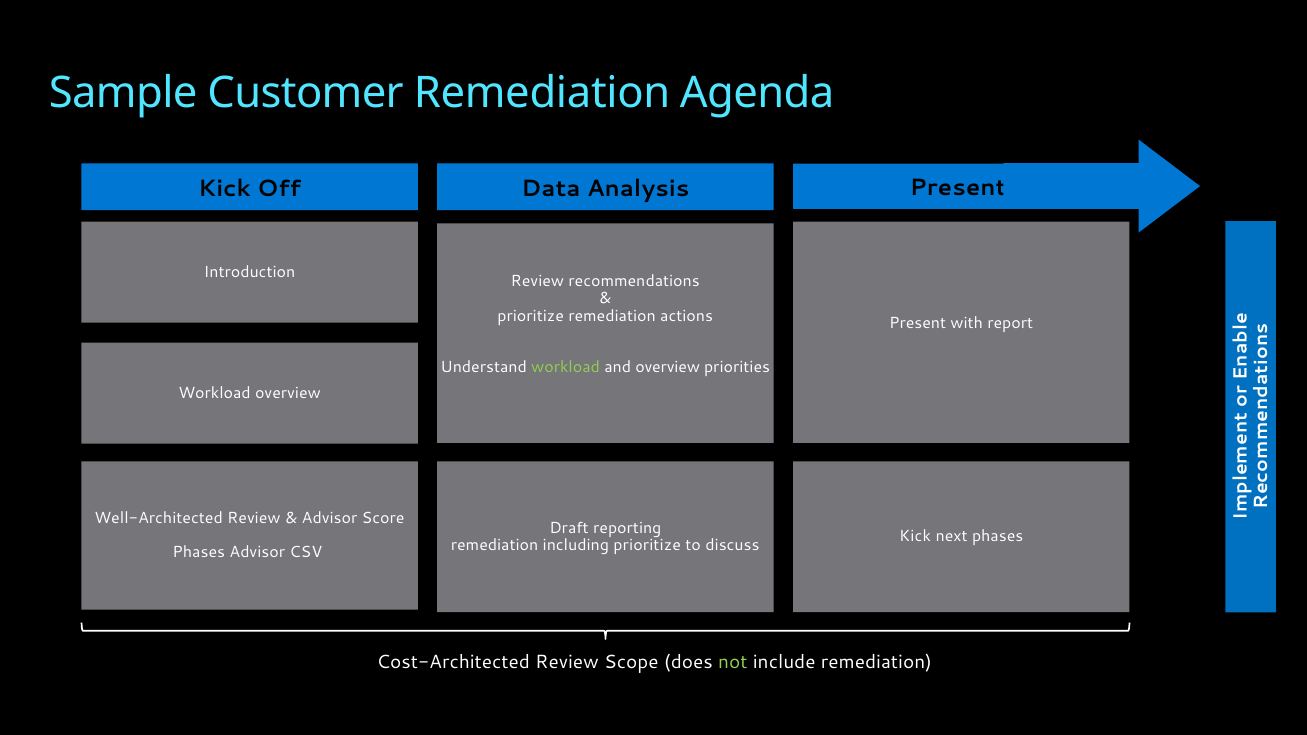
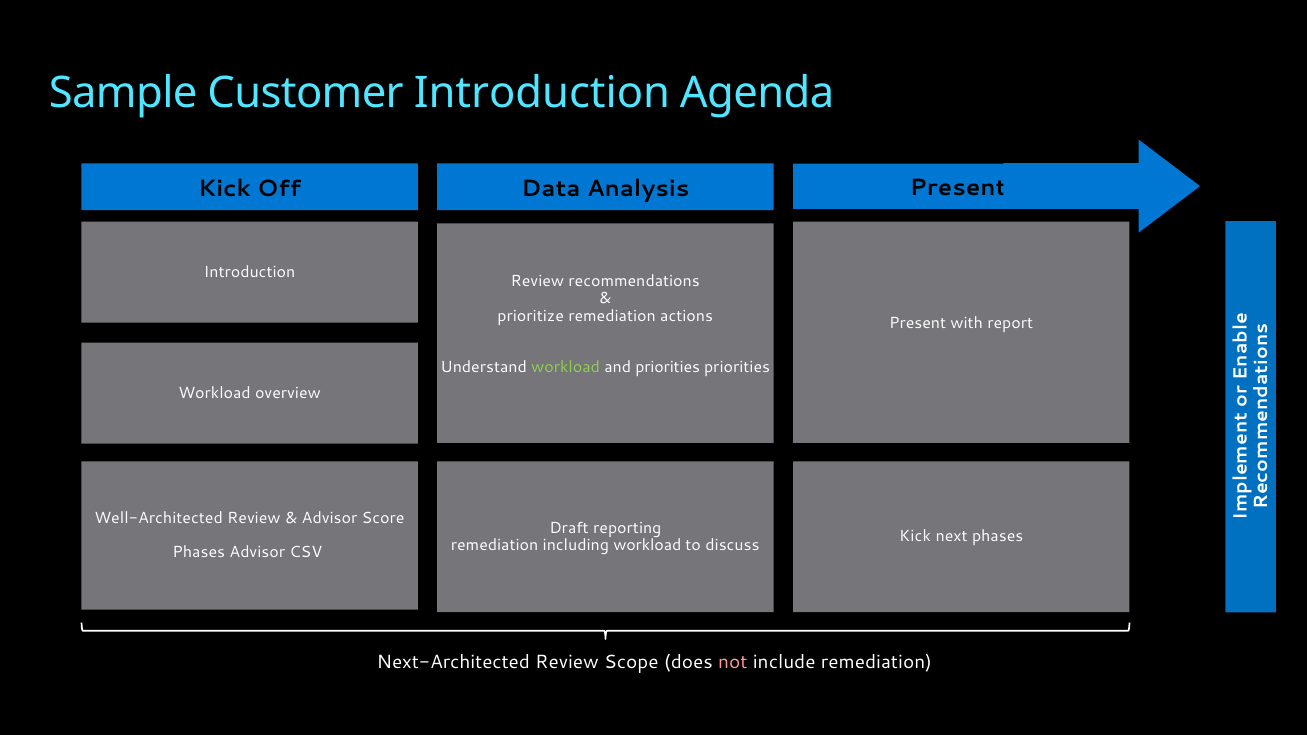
Customer Remediation: Remediation -> Introduction
and overview: overview -> priorities
including prioritize: prioritize -> workload
Cost-Architected: Cost-Architected -> Next-Architected
not colour: light green -> pink
